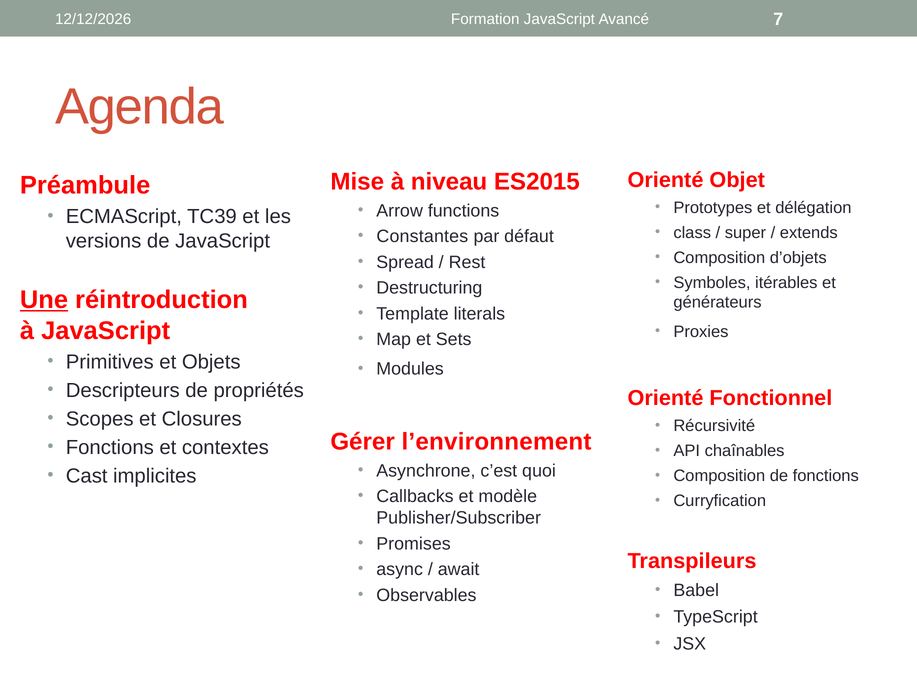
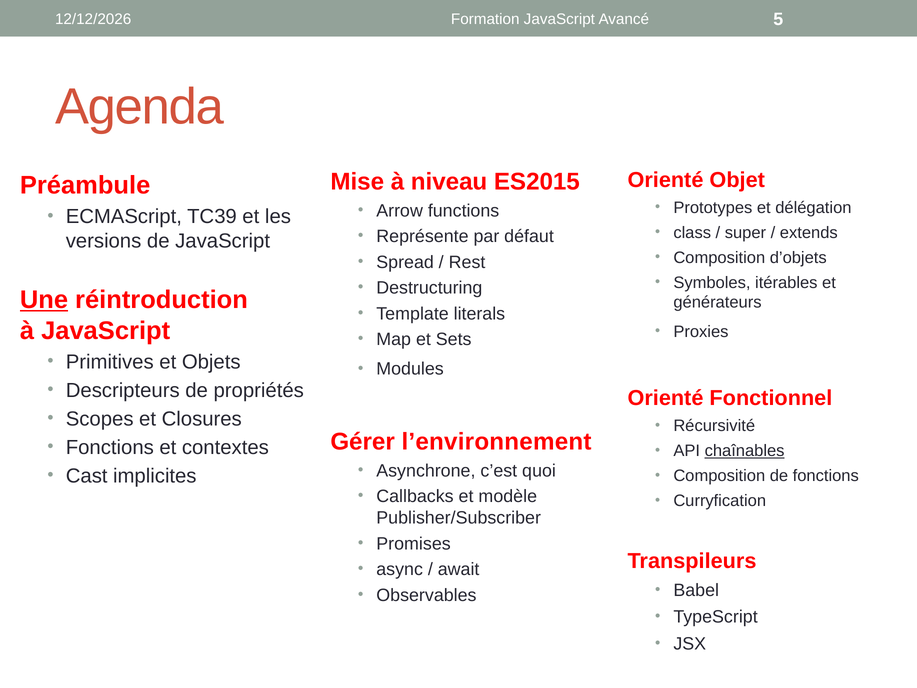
7: 7 -> 5
Constantes: Constantes -> Représente
chaînables underline: none -> present
